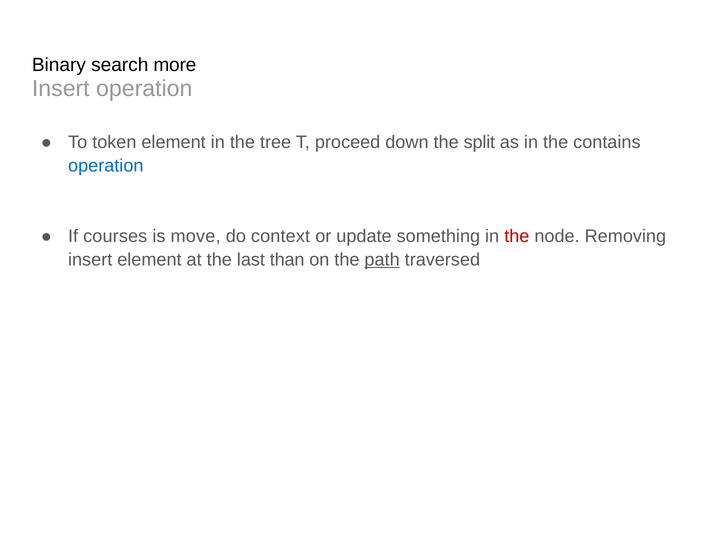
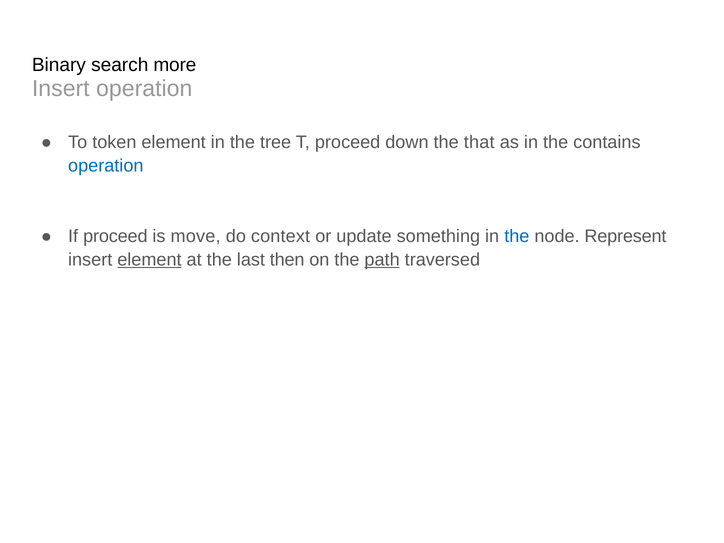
split: split -> that
If courses: courses -> proceed
the at (517, 236) colour: red -> blue
Removing: Removing -> Represent
element at (149, 260) underline: none -> present
than: than -> then
